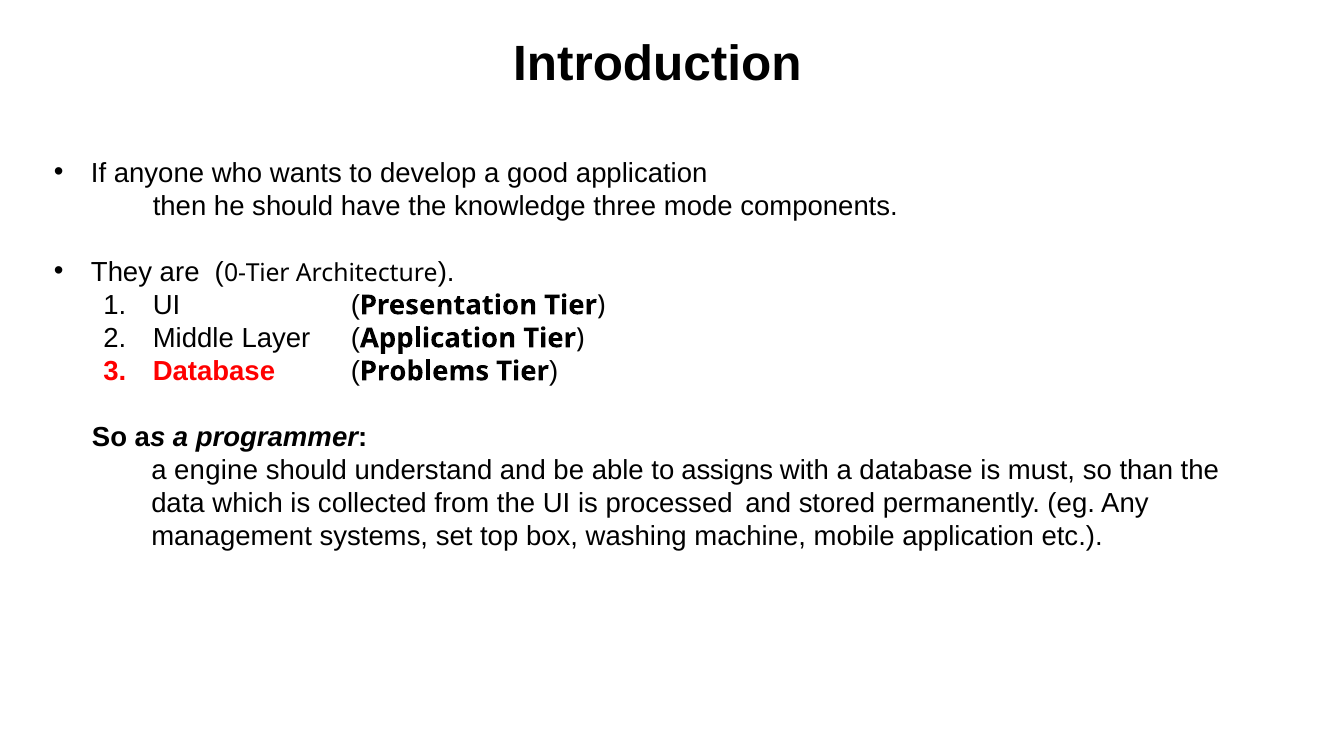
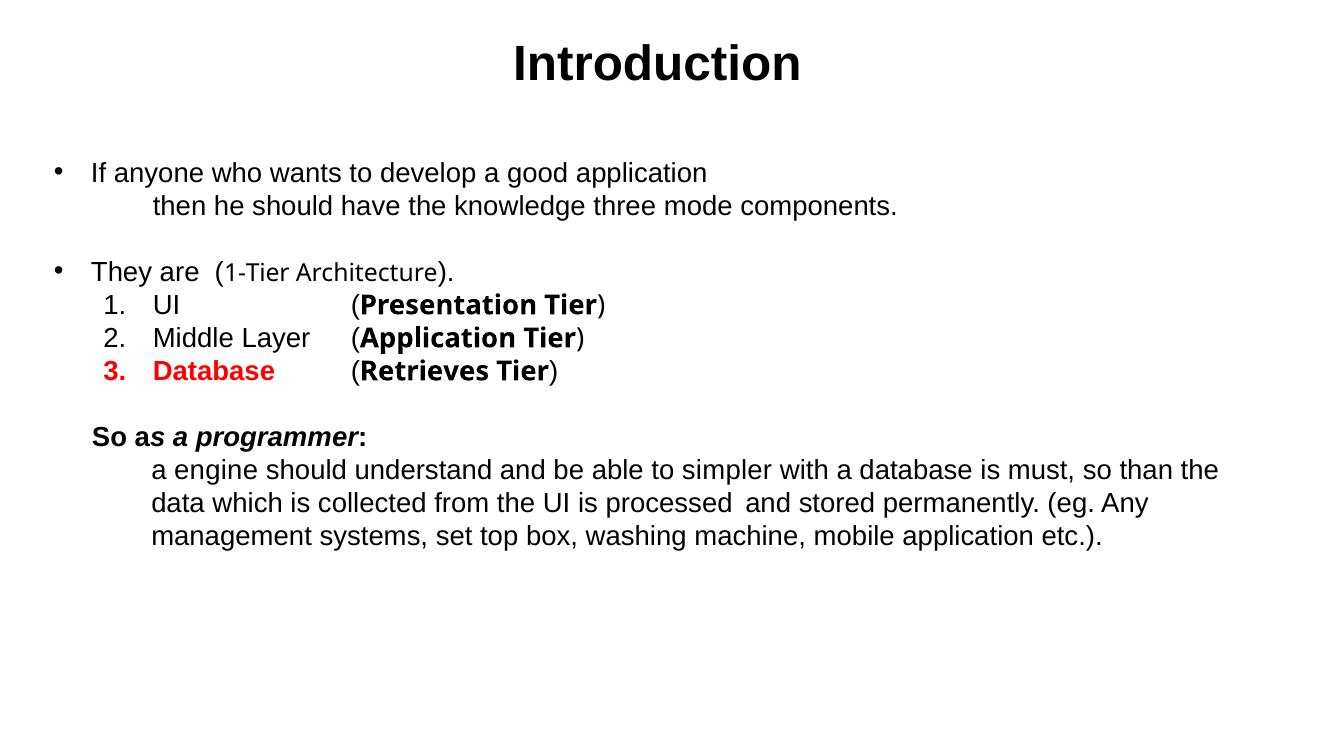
0-Tier: 0-Tier -> 1-Tier
Problems: Problems -> Retrieves
assigns: assigns -> simpler
